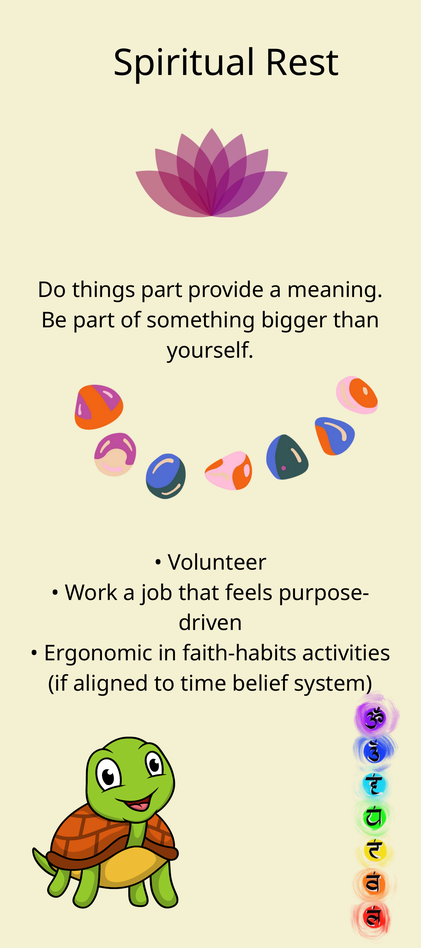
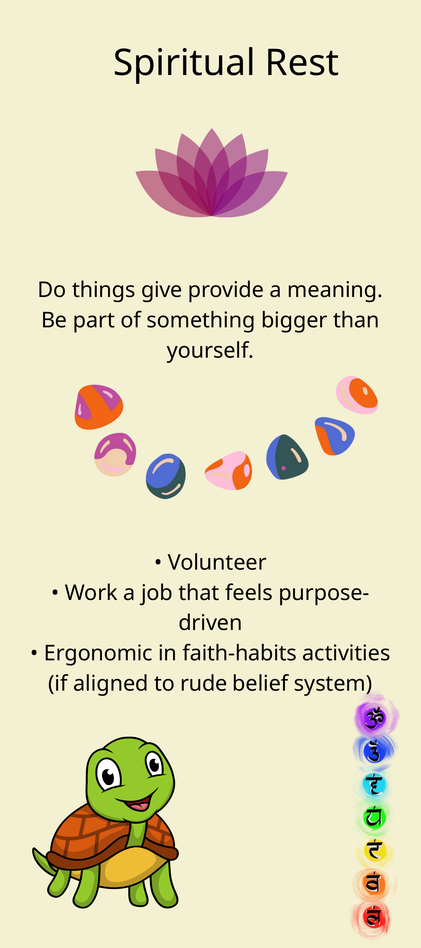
things part: part -> give
time: time -> rude
